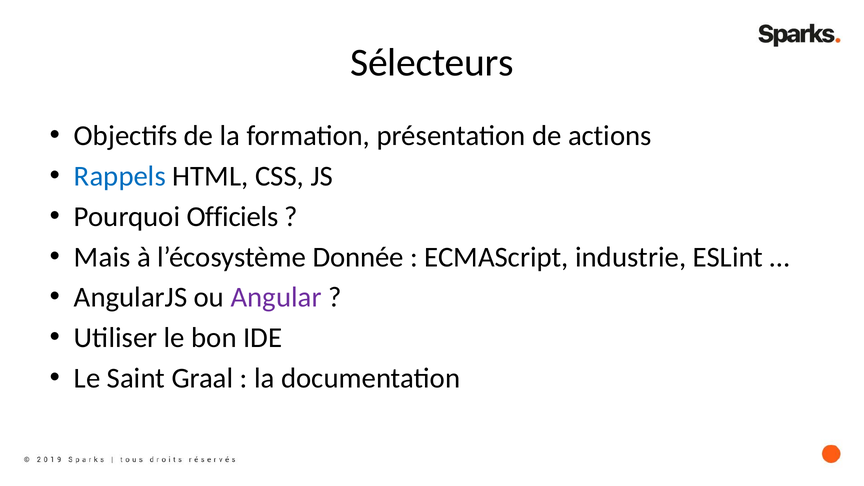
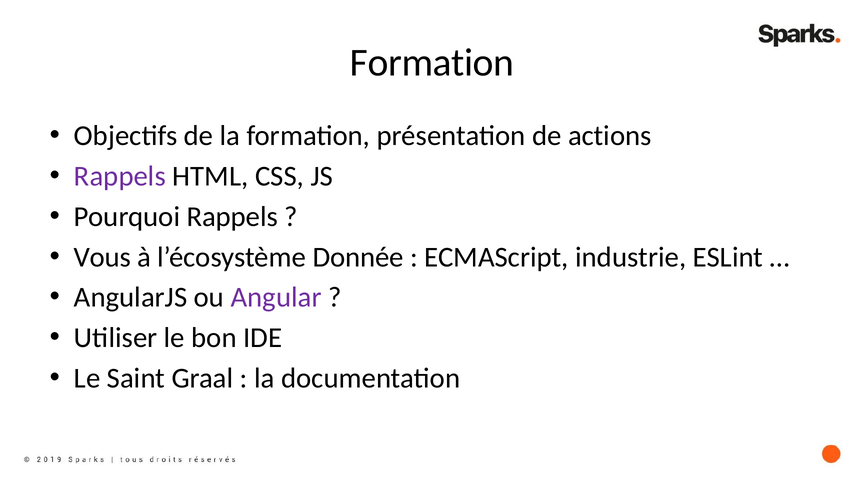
Sélecteurs at (432, 63): Sélecteurs -> Formation
Rappels at (120, 176) colour: blue -> purple
Pourquoi Officiels: Officiels -> Rappels
Mais: Mais -> Vous
